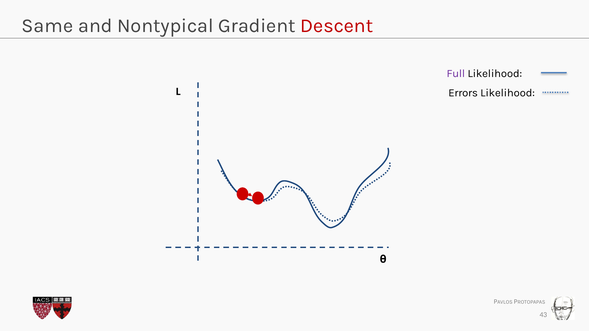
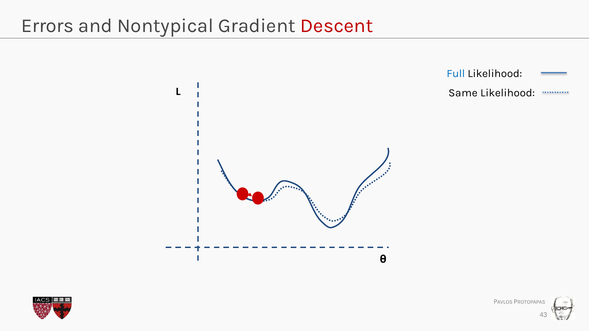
Same: Same -> Errors
Full colour: purple -> blue
Errors: Errors -> Same
